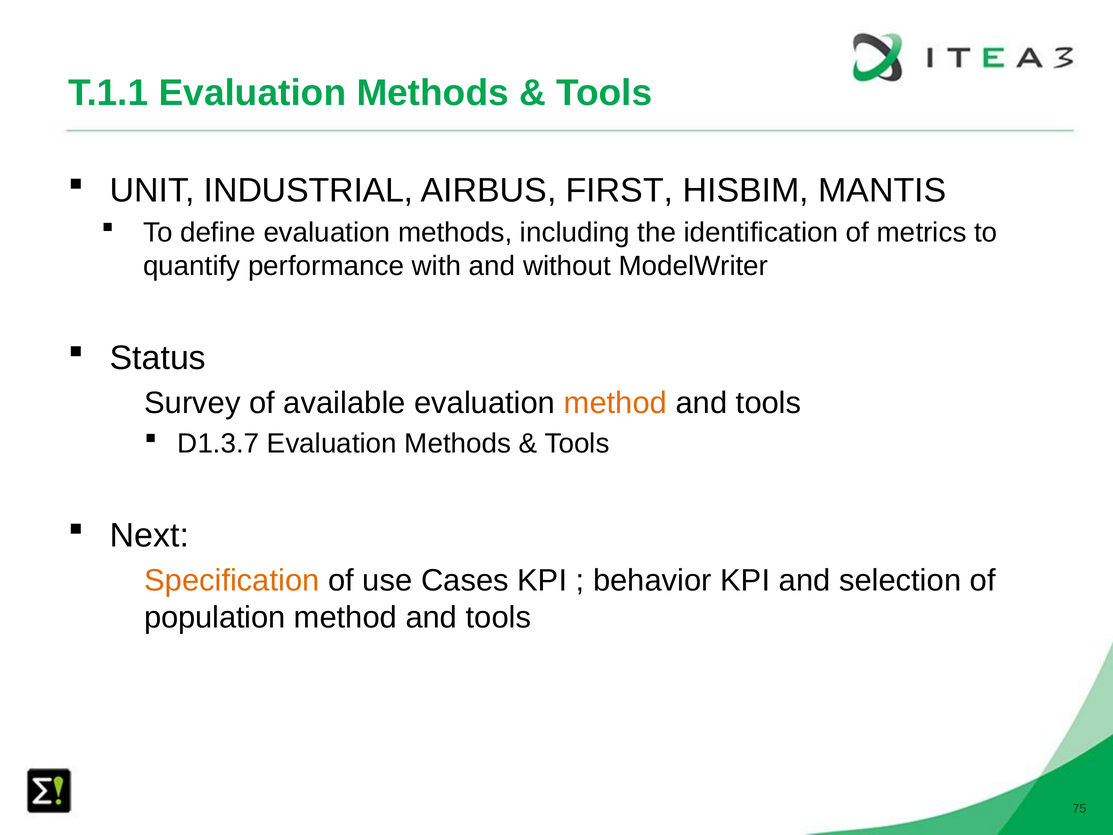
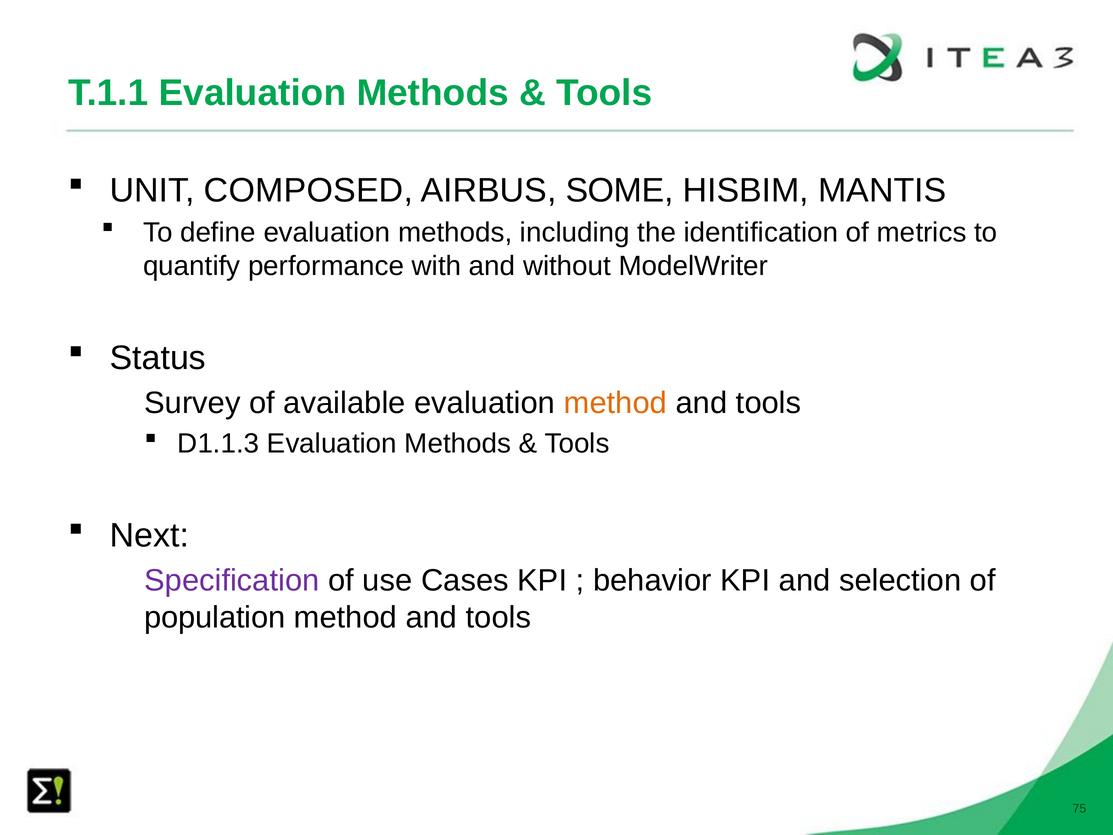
INDUSTRIAL: INDUSTRIAL -> COMPOSED
FIRST: FIRST -> SOME
D1.3.7: D1.3.7 -> D1.1.3
Specification colour: orange -> purple
